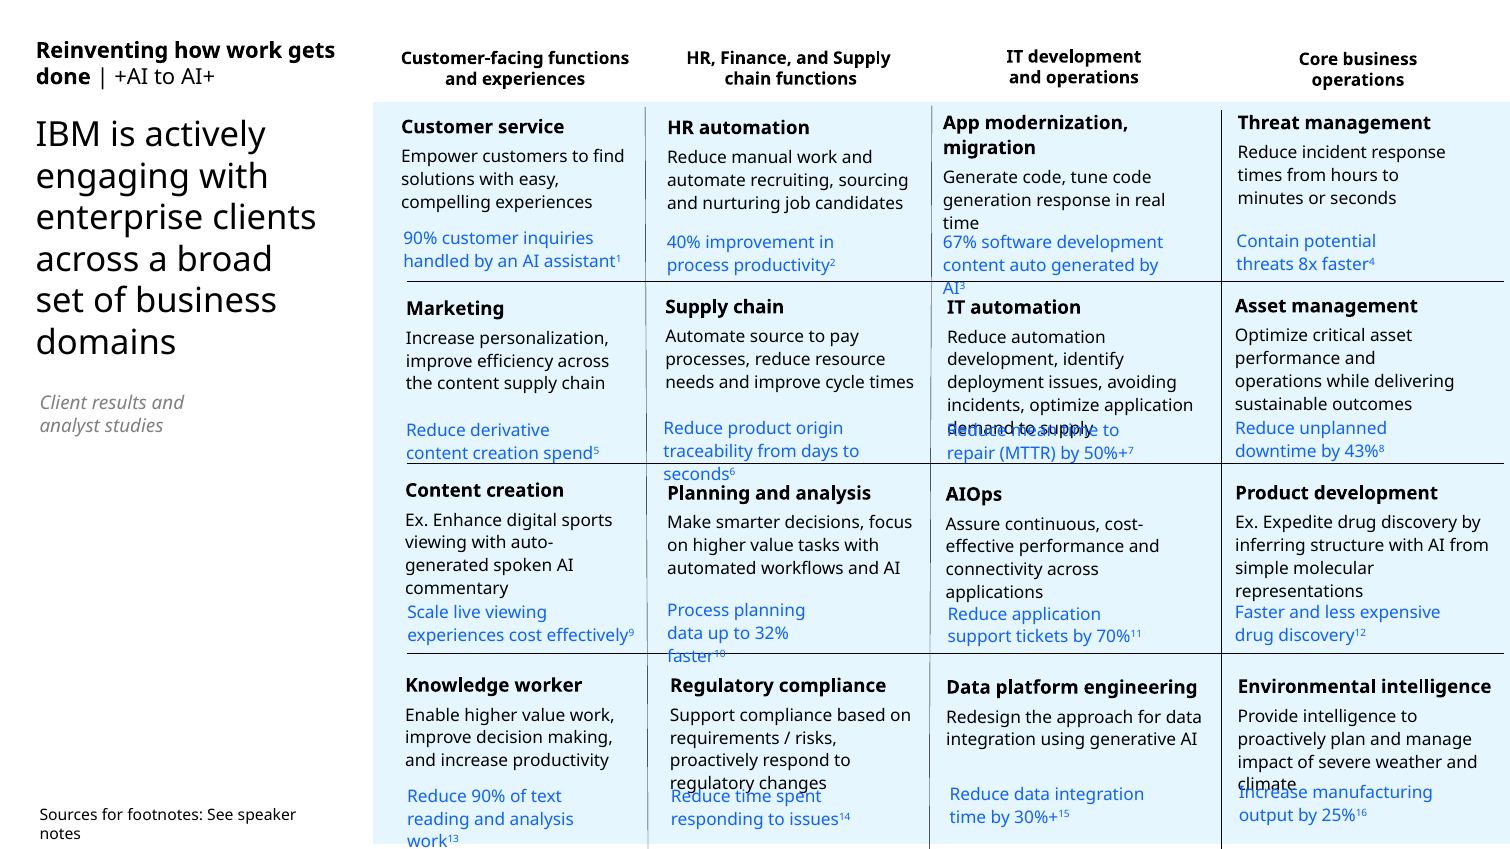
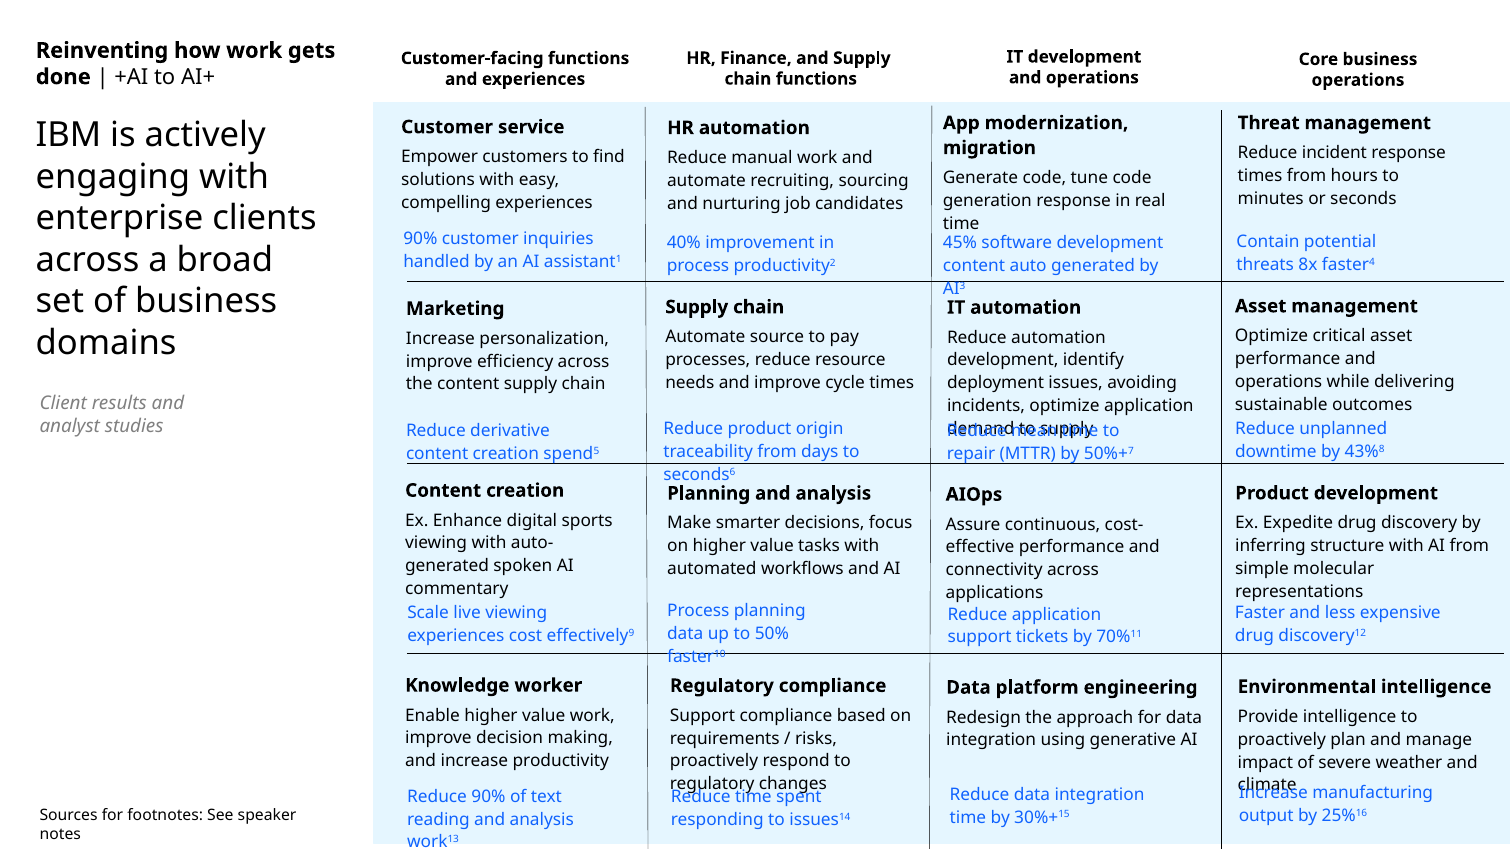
67%: 67% -> 45%
32%: 32% -> 50%
